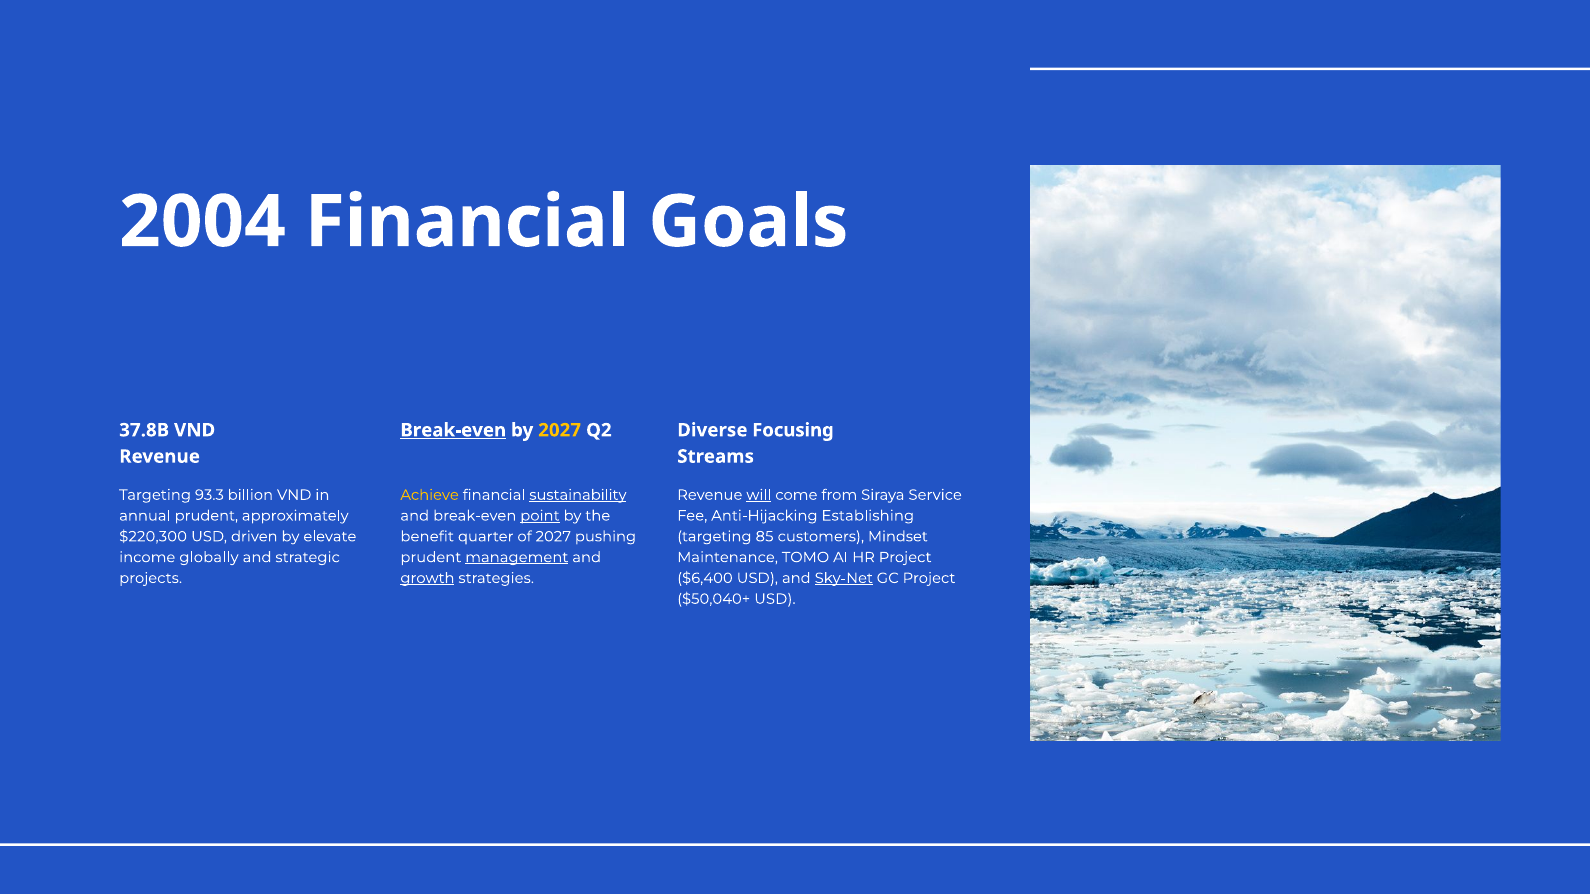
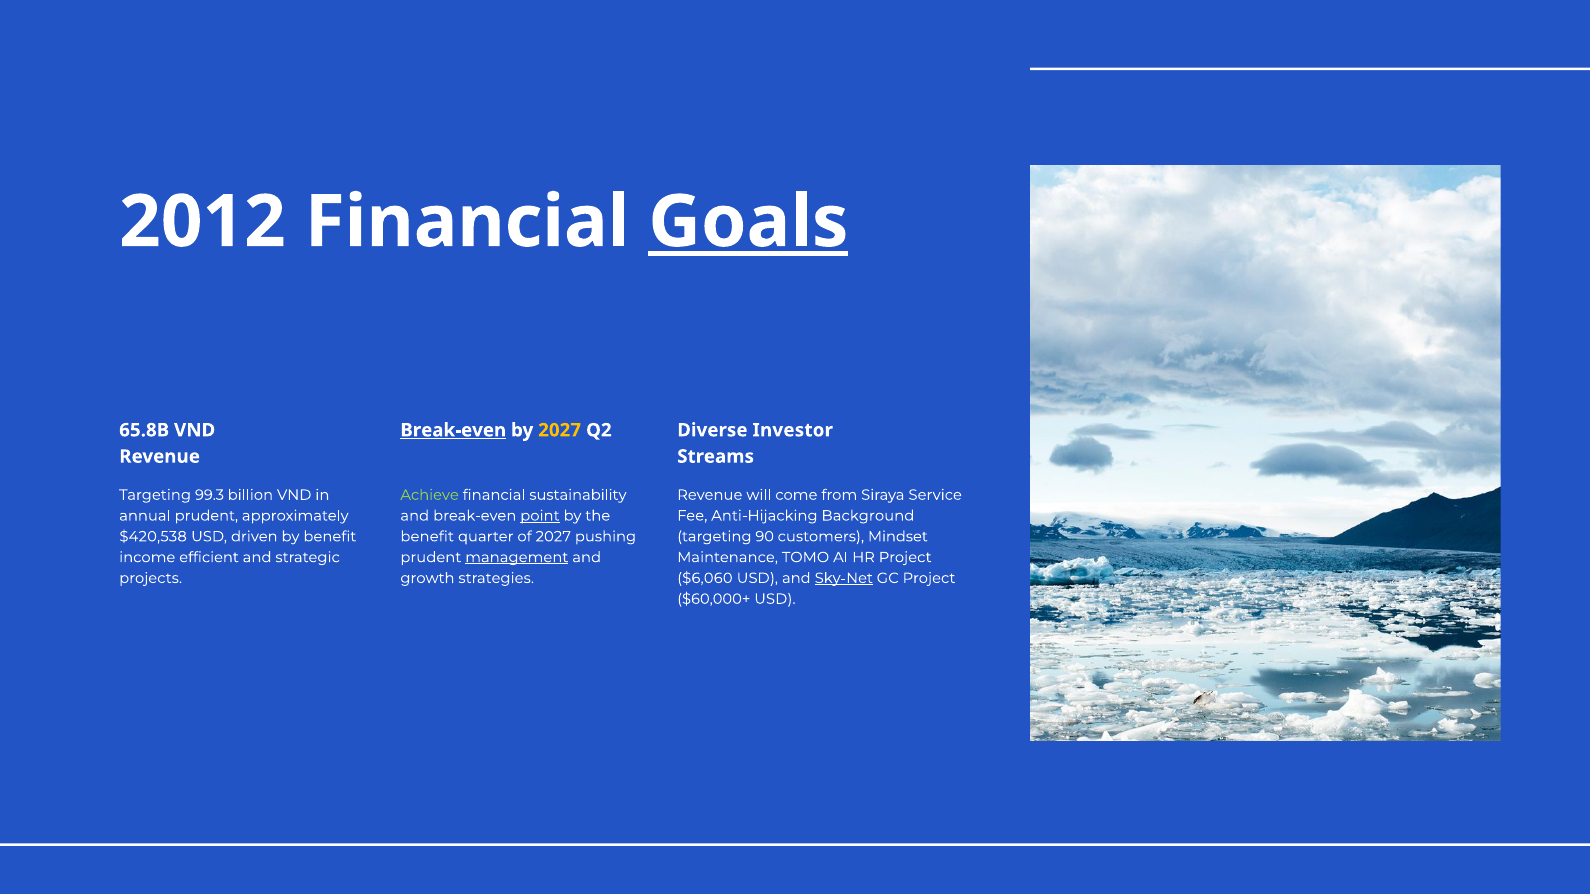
2004: 2004 -> 2012
Goals underline: none -> present
37.8B: 37.8B -> 65.8B
Focusing: Focusing -> Investor
93.3: 93.3 -> 99.3
Achieve colour: yellow -> light green
sustainability underline: present -> none
will underline: present -> none
Establishing: Establishing -> Background
$220,300: $220,300 -> $420,538
by elevate: elevate -> benefit
85: 85 -> 90
globally: globally -> efficient
growth underline: present -> none
$6,400: $6,400 -> $6,060
$50,040+: $50,040+ -> $60,000+
